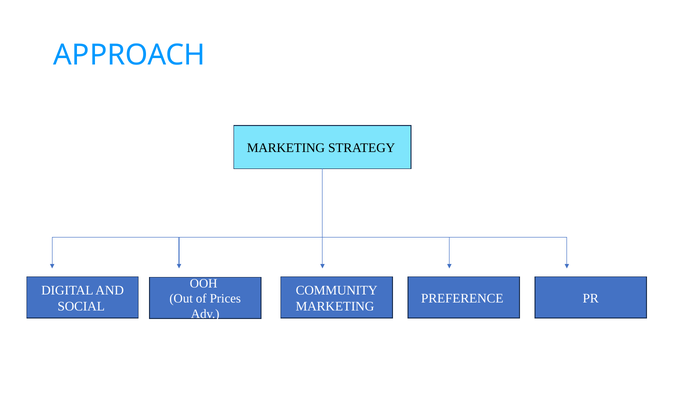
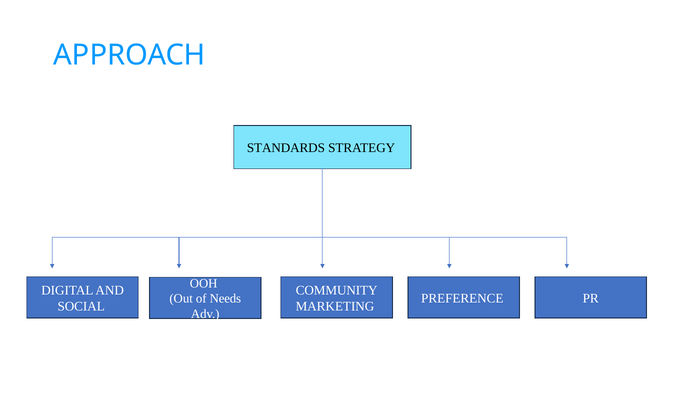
MARKETING at (286, 148): MARKETING -> STANDARDS
Prices: Prices -> Needs
